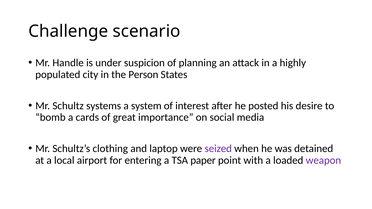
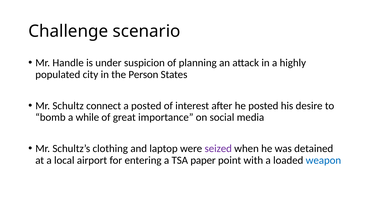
systems: systems -> connect
a system: system -> posted
cards: cards -> while
weapon colour: purple -> blue
